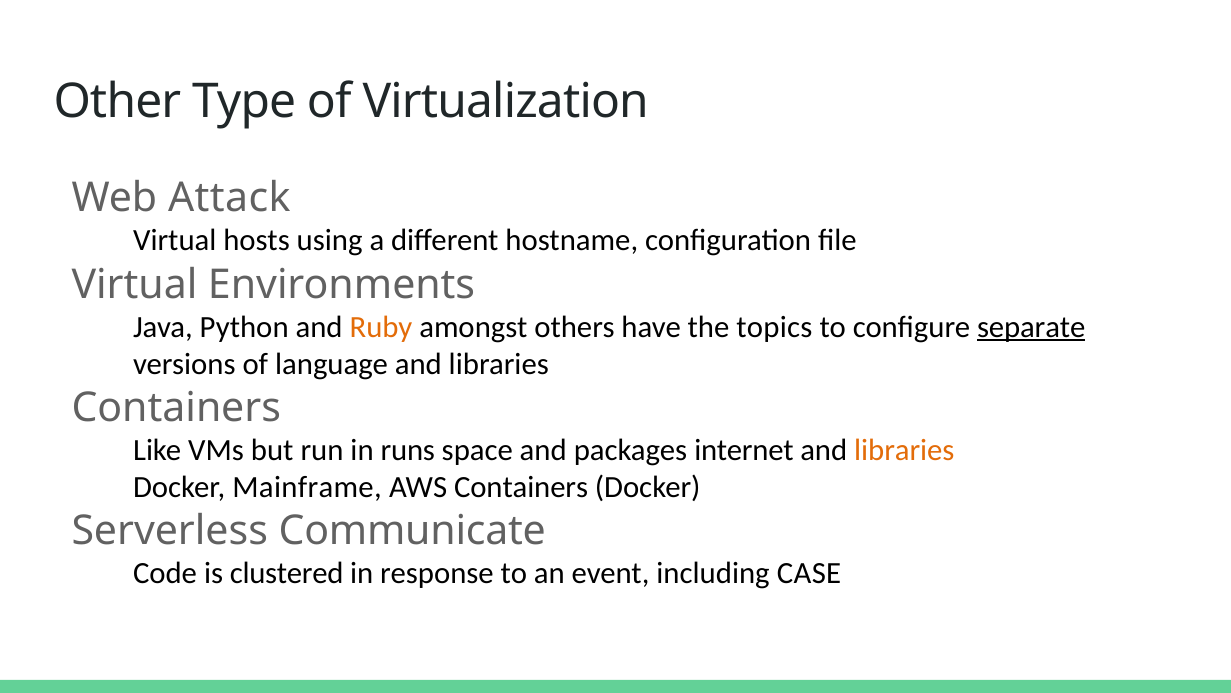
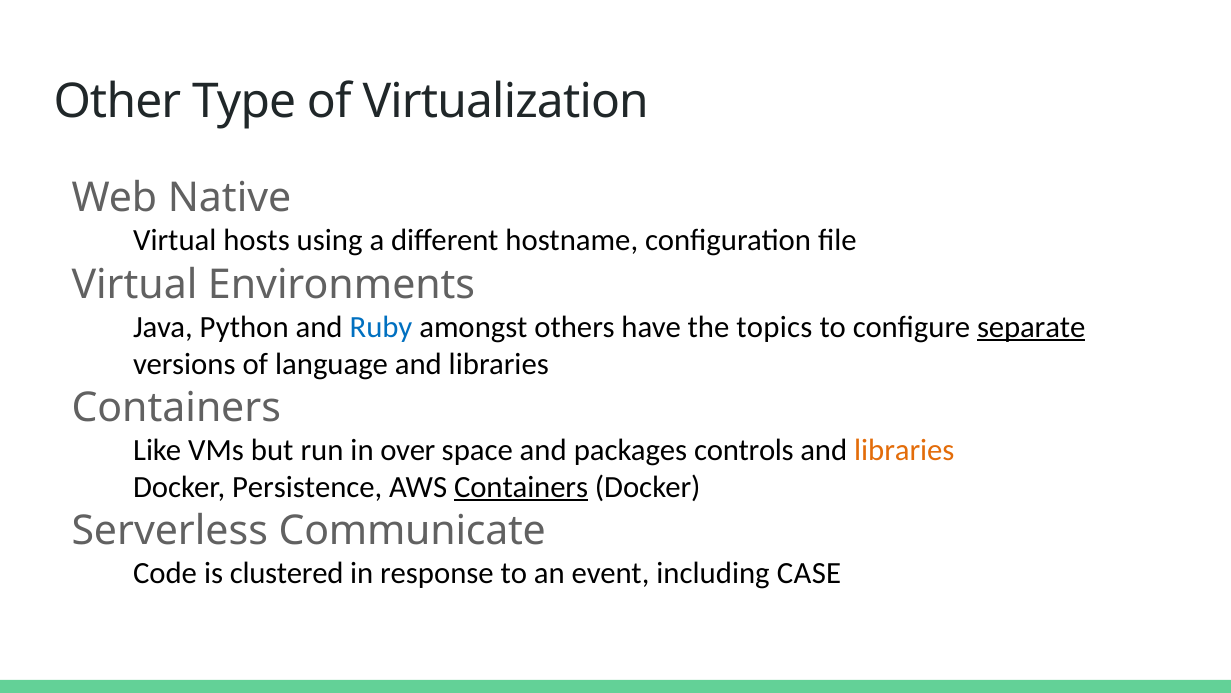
Attack: Attack -> Native
Ruby colour: orange -> blue
runs: runs -> over
internet: internet -> controls
Mainframe: Mainframe -> Persistence
Containers at (521, 487) underline: none -> present
